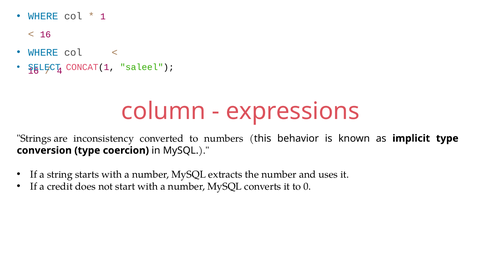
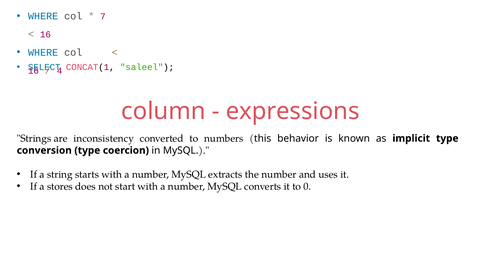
1: 1 -> 7
credit: credit -> stores
